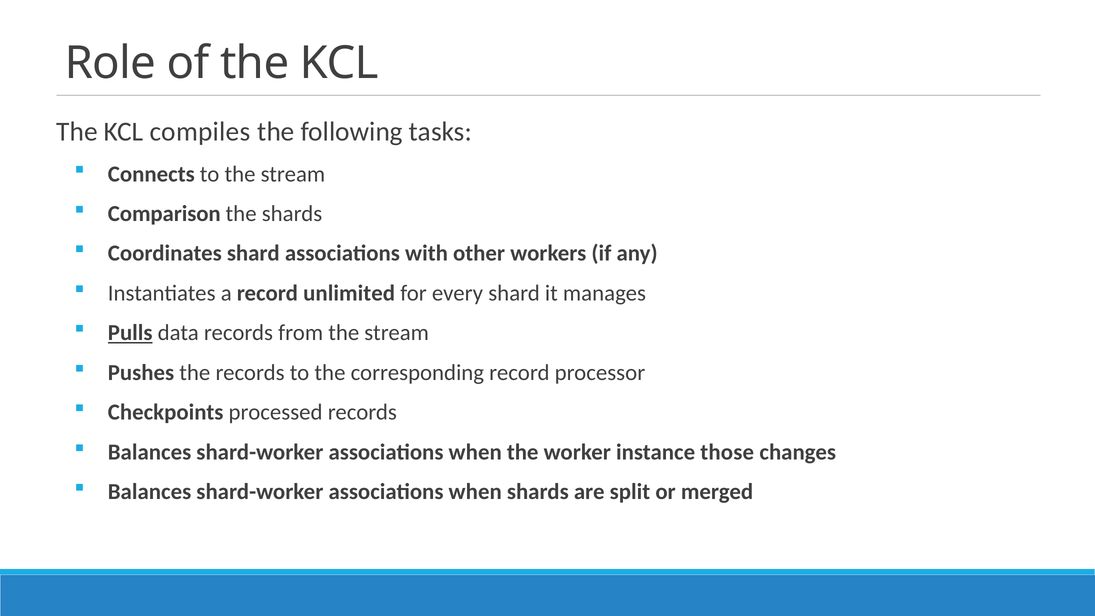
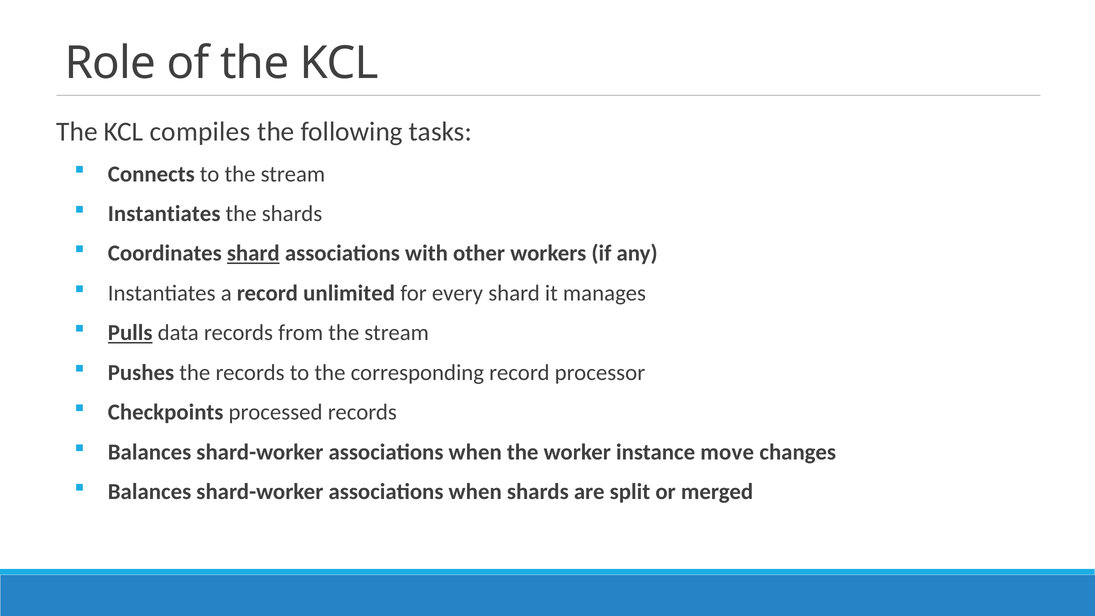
Comparison at (164, 214): Comparison -> Instantiates
shard at (253, 253) underline: none -> present
those: those -> move
